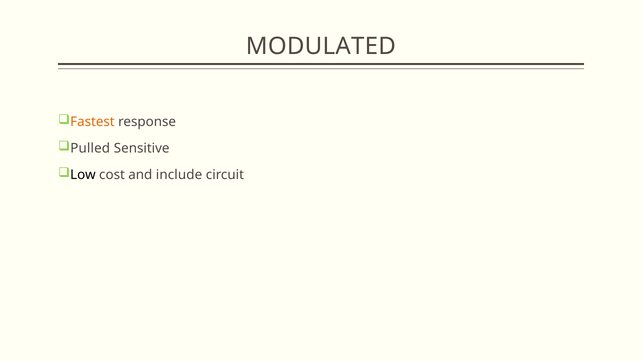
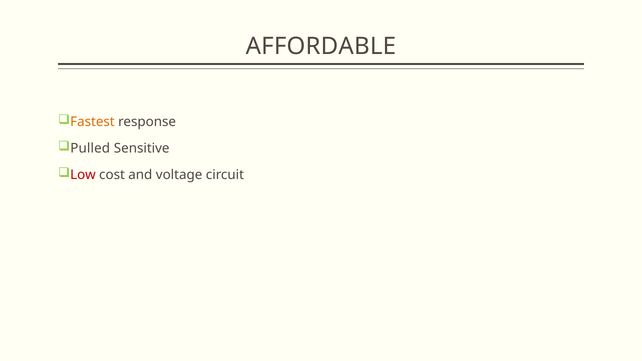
MODULATED: MODULATED -> AFFORDABLE
Low colour: black -> red
include: include -> voltage
